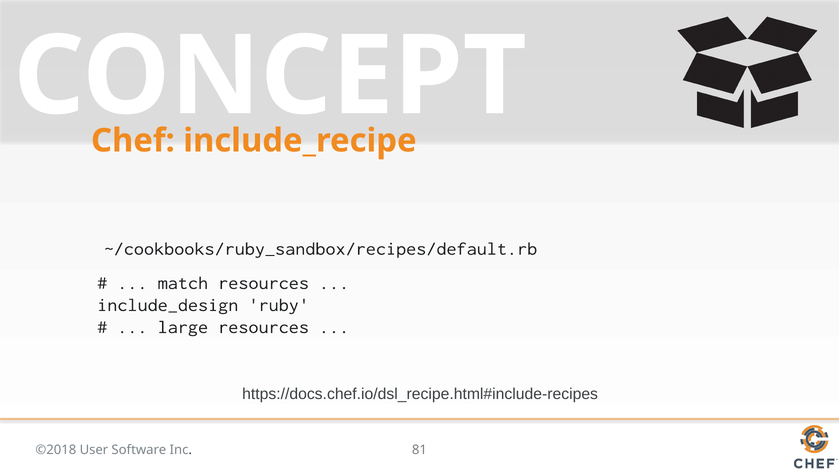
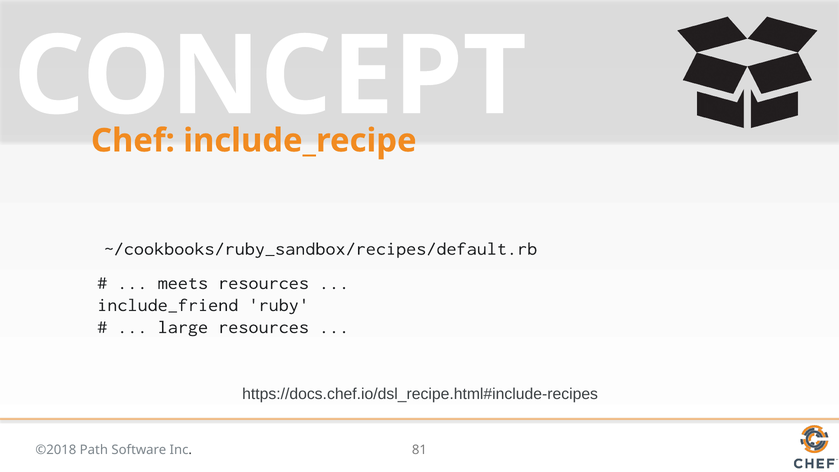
match: match -> meets
include_design: include_design -> include_friend
User: User -> Path
